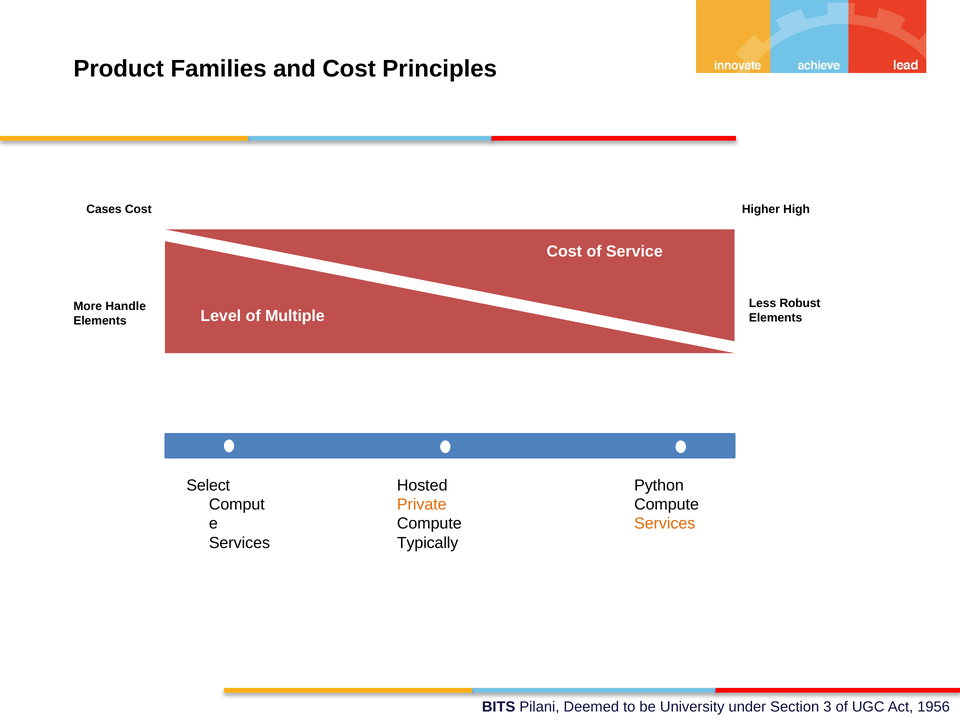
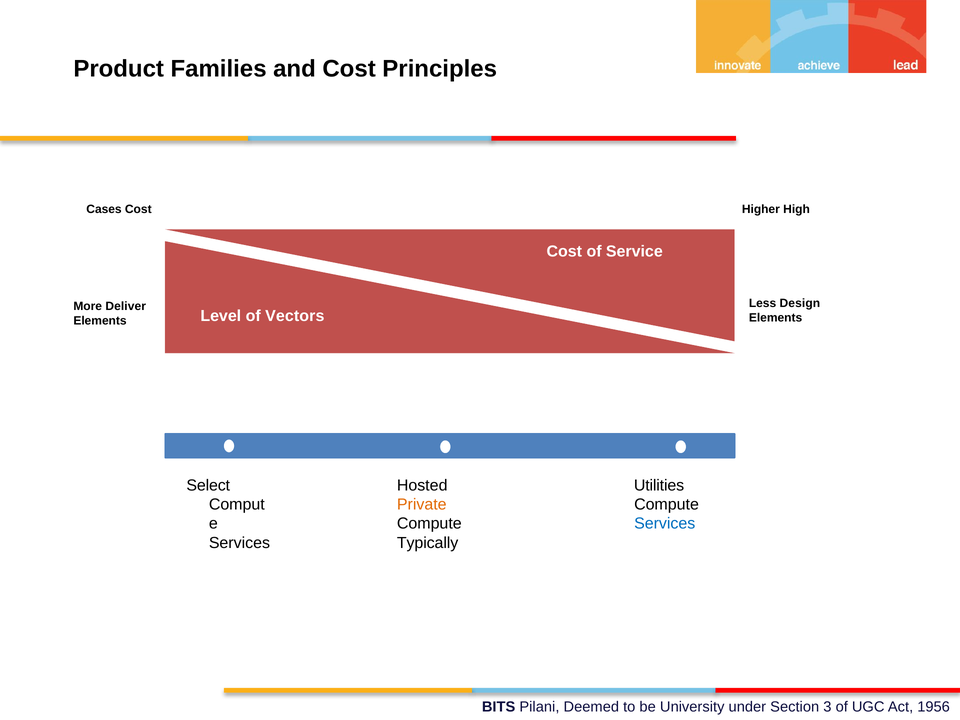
Robust: Robust -> Design
Handle: Handle -> Deliver
Multiple: Multiple -> Vectors
Python: Python -> Utilities
Services at (665, 524) colour: orange -> blue
